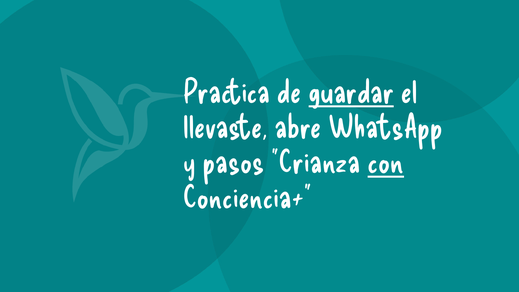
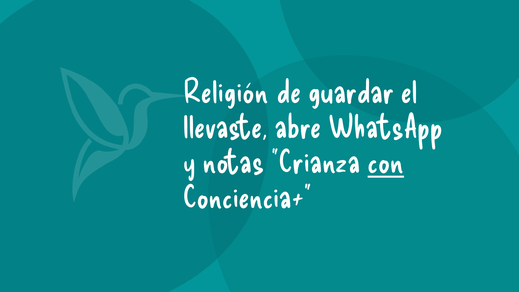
Practica: Practica -> Religión
guardar underline: present -> none
pasos: pasos -> notas
